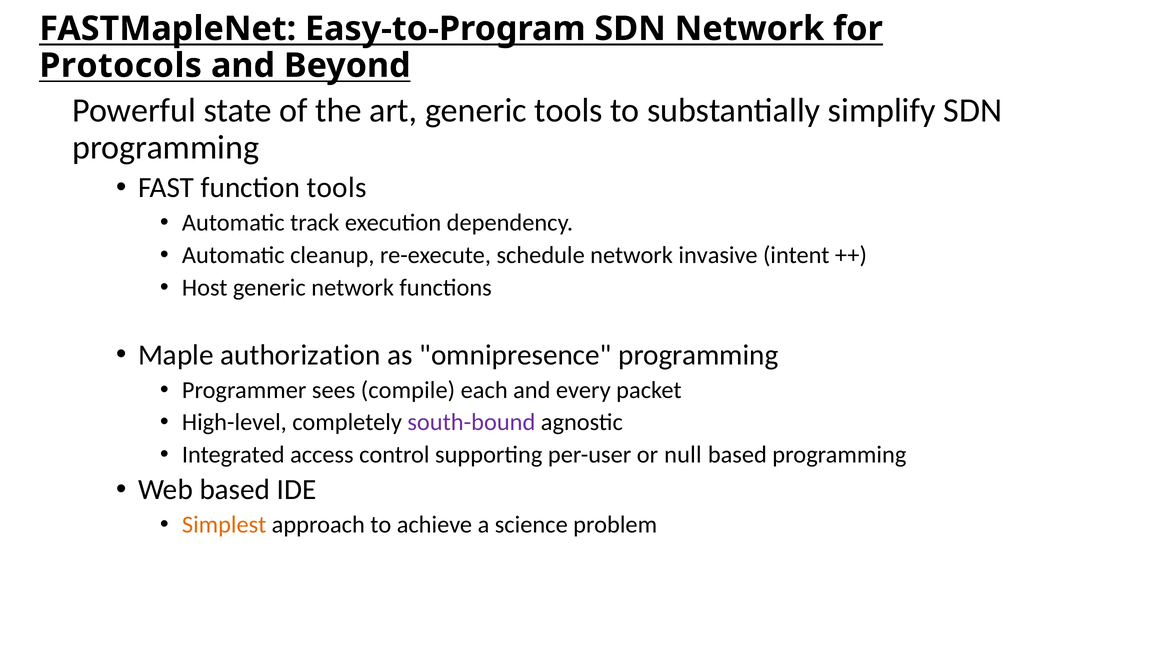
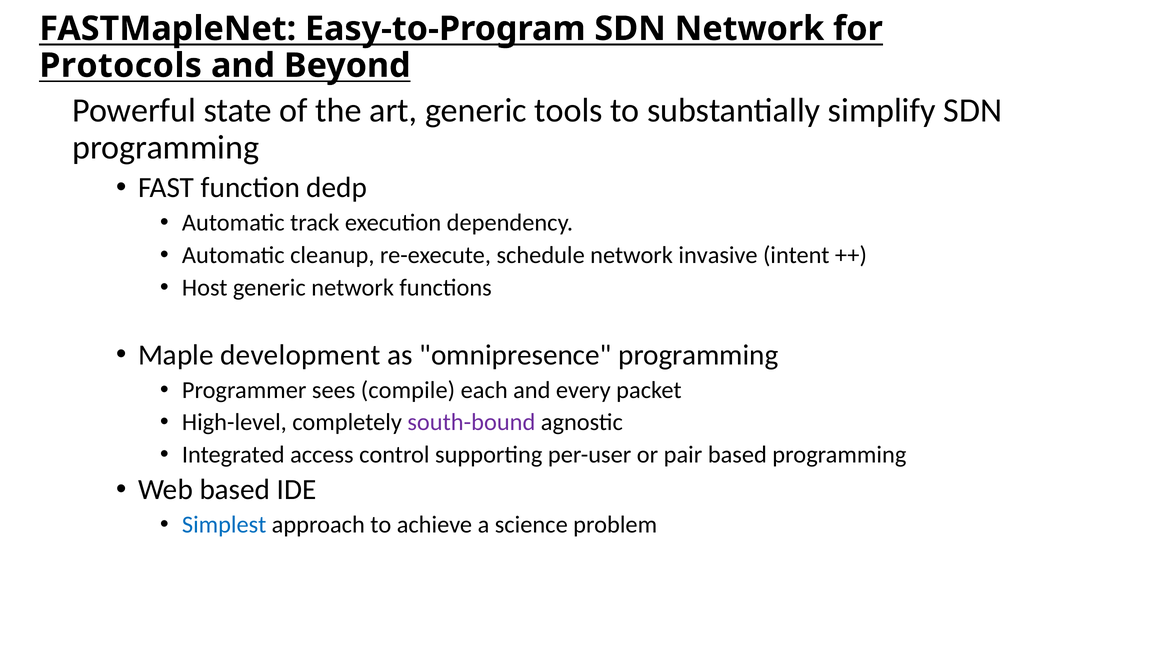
function tools: tools -> dedp
authorization: authorization -> development
null: null -> pair
Simplest colour: orange -> blue
